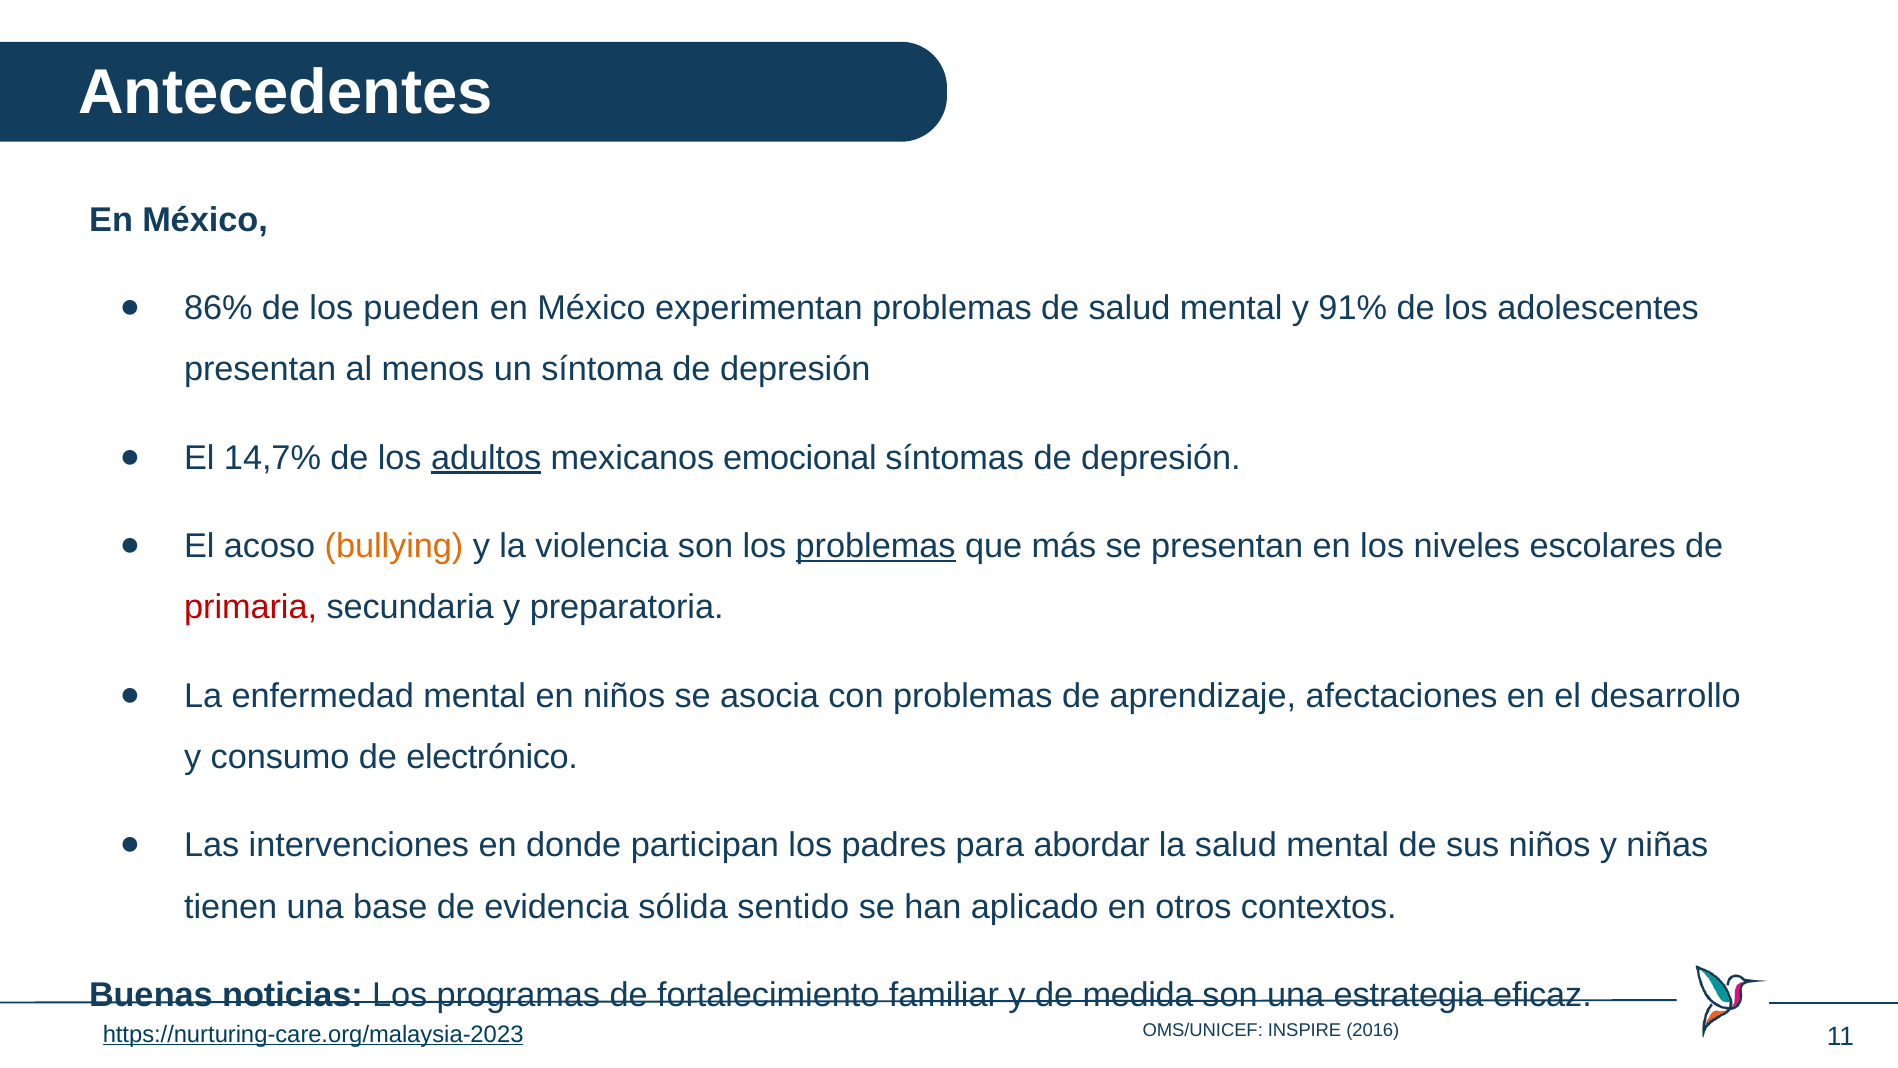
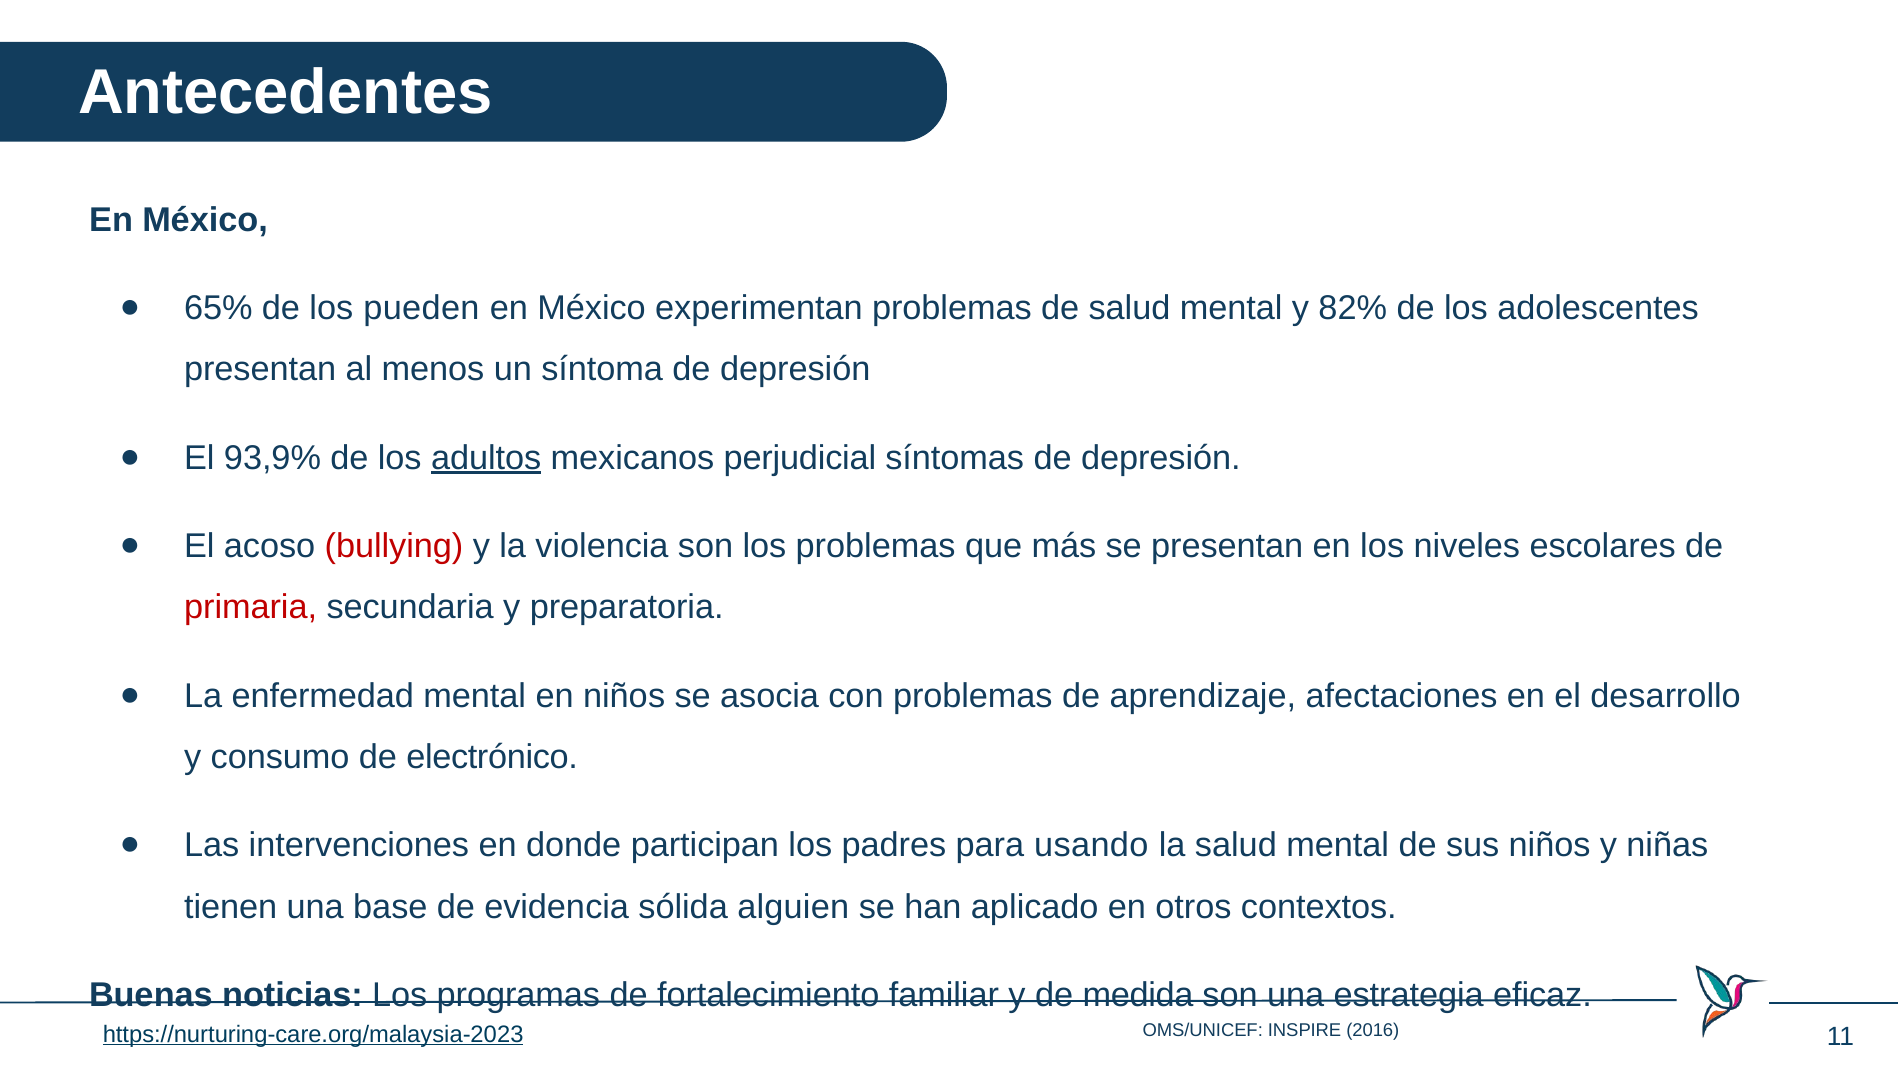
86%: 86% -> 65%
91%: 91% -> 82%
14,7%: 14,7% -> 93,9%
emocional: emocional -> perjudicial
bullying colour: orange -> red
problemas at (876, 546) underline: present -> none
abordar: abordar -> usando
sentido: sentido -> alguien
